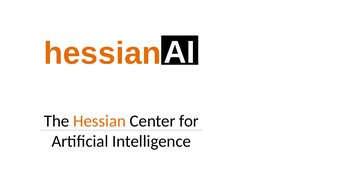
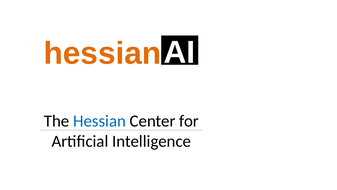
Hessian at (100, 121) colour: orange -> blue
